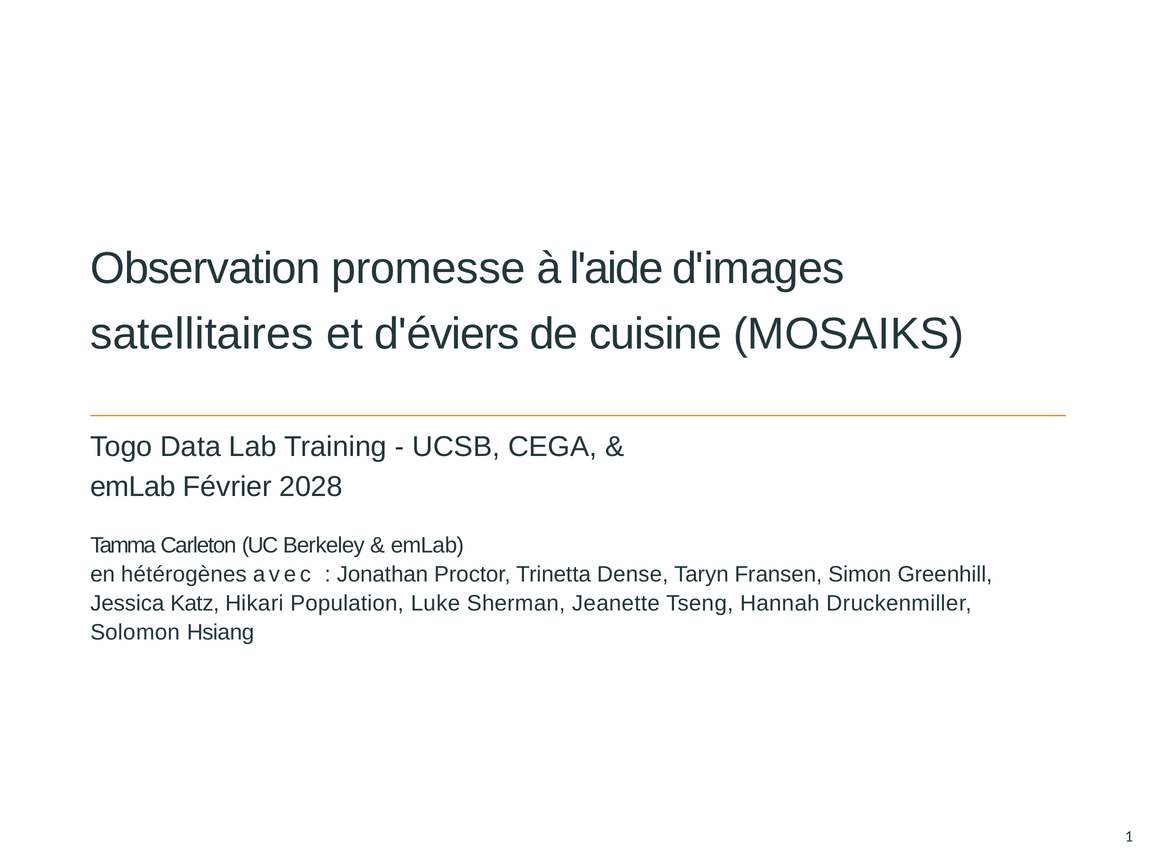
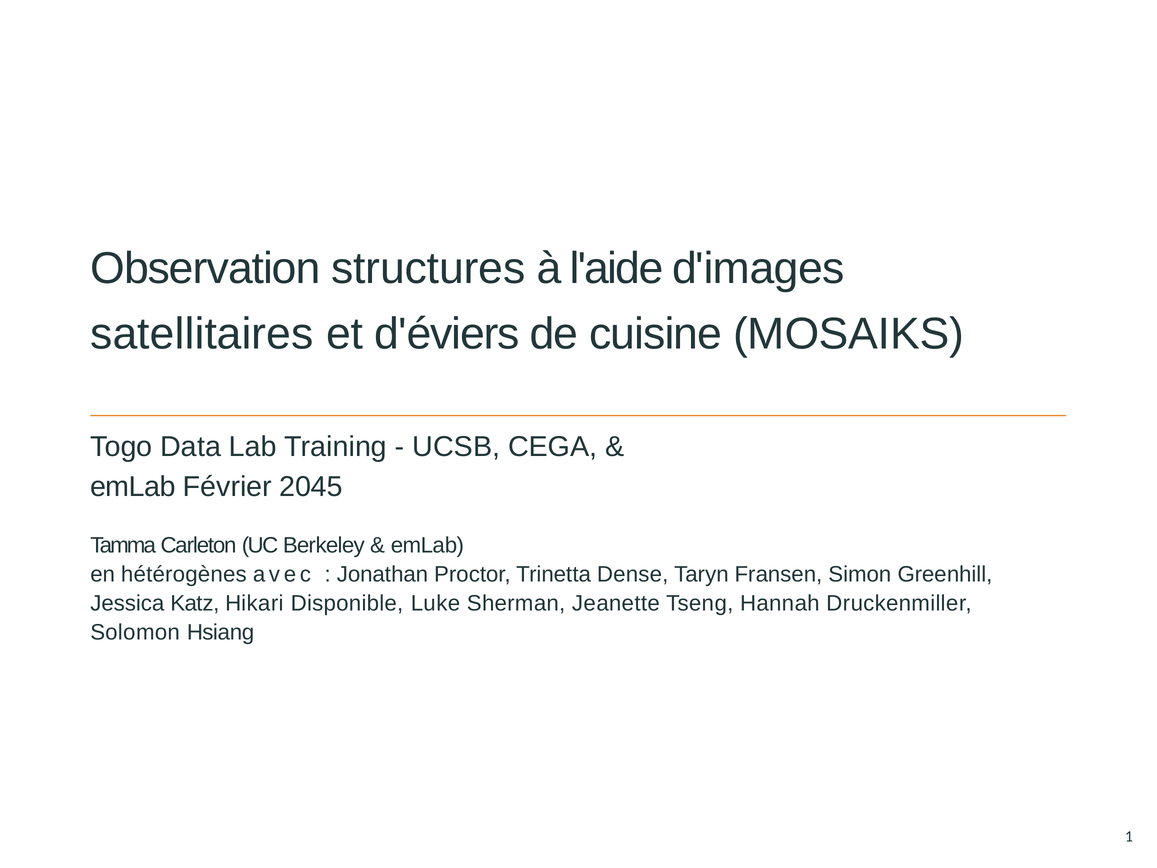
promesse: promesse -> structures
2028: 2028 -> 2045
Population: Population -> Disponible
